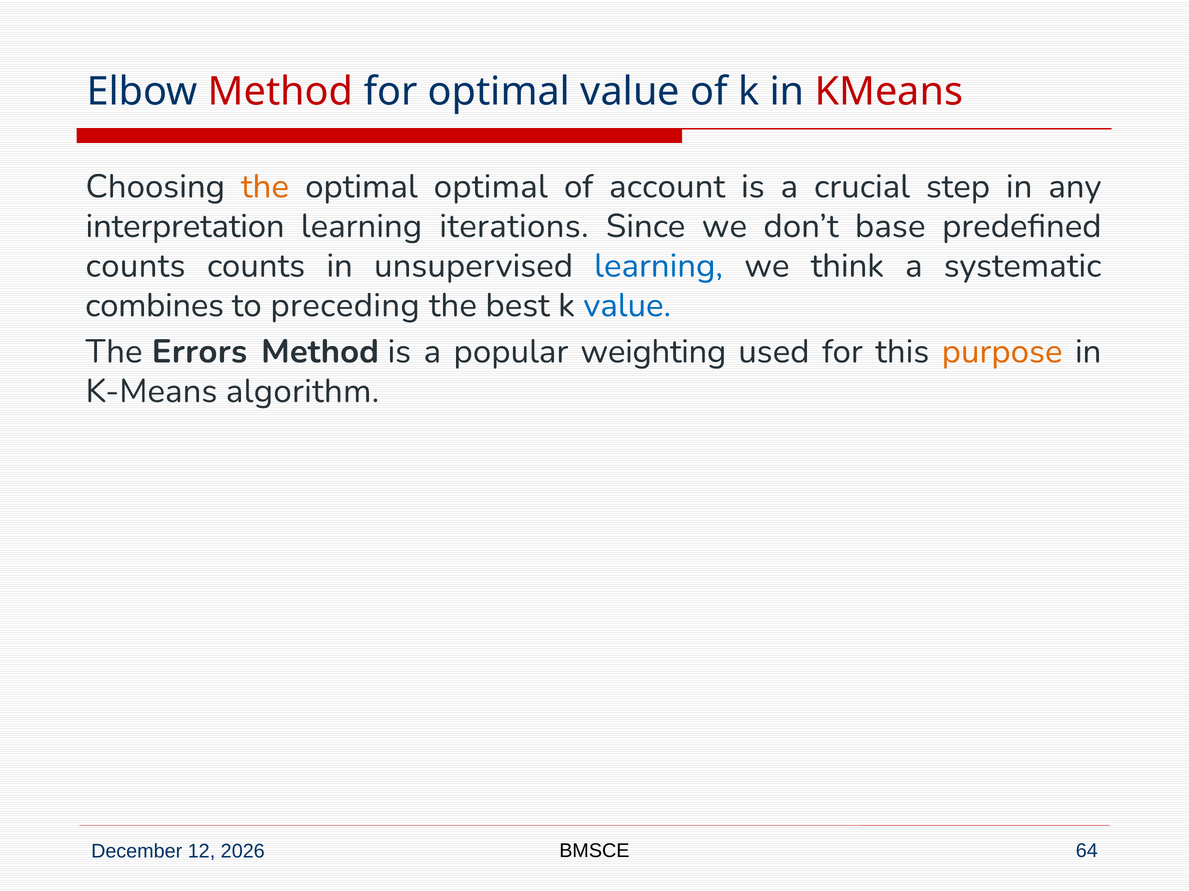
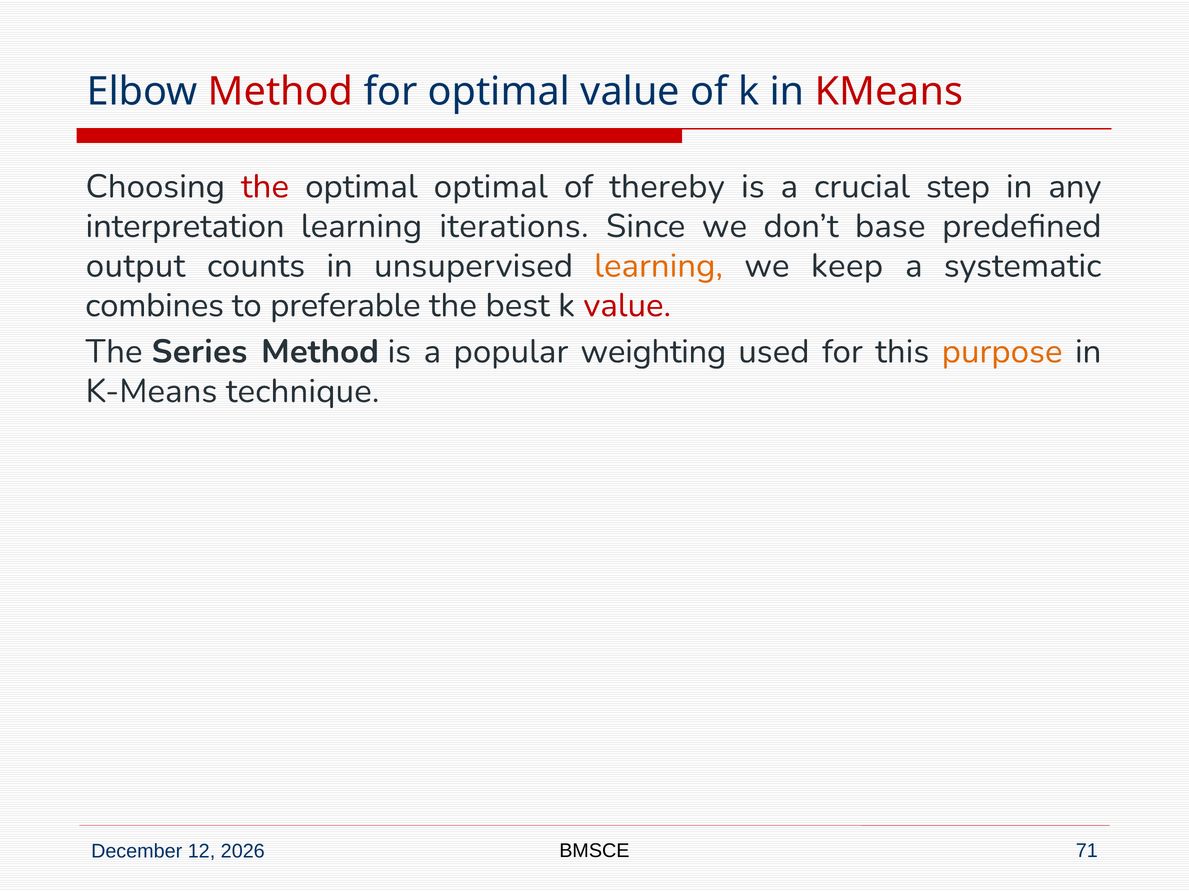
the at (265, 187) colour: orange -> red
account: account -> thereby
counts at (136, 266): counts -> output
learning at (659, 266) colour: blue -> orange
think: think -> keep
preceding: preceding -> preferable
value at (627, 306) colour: blue -> red
Errors: Errors -> Series
algorithm: algorithm -> technique
64: 64 -> 71
